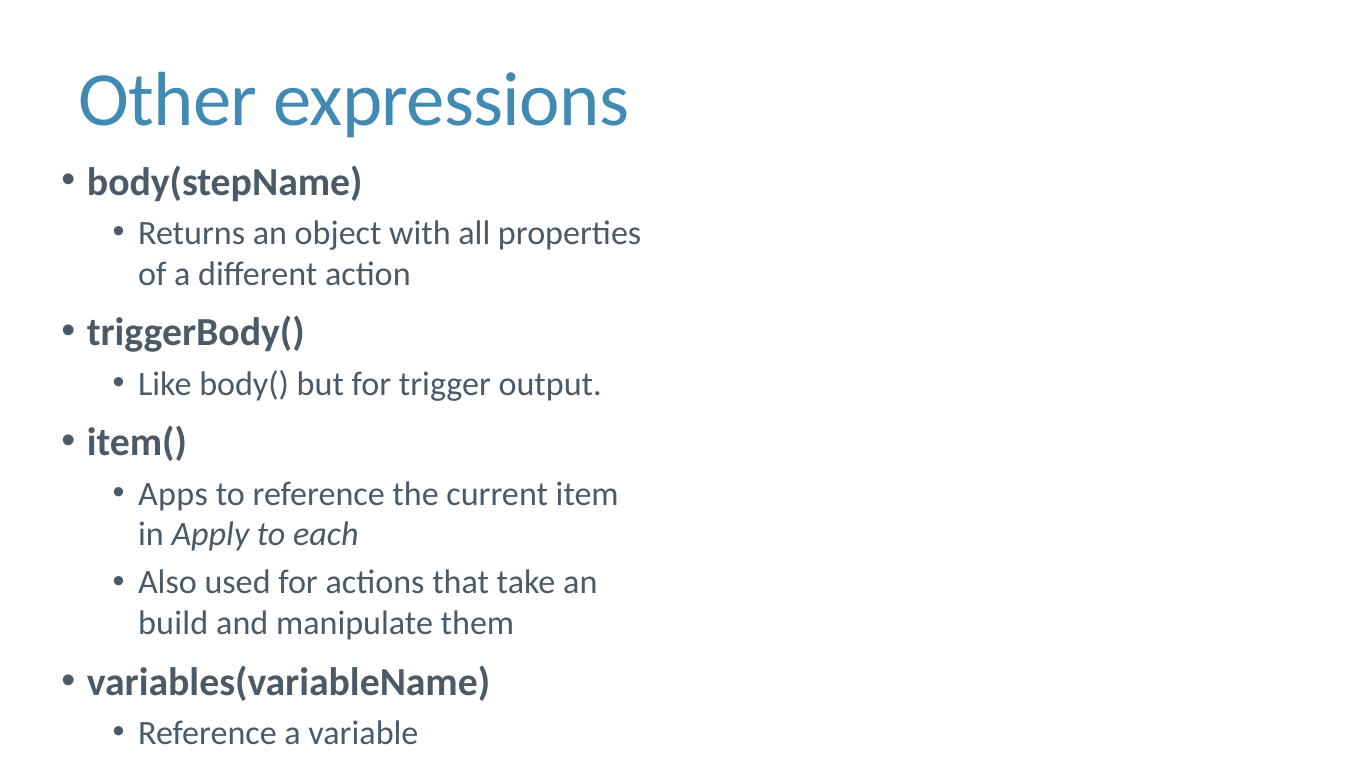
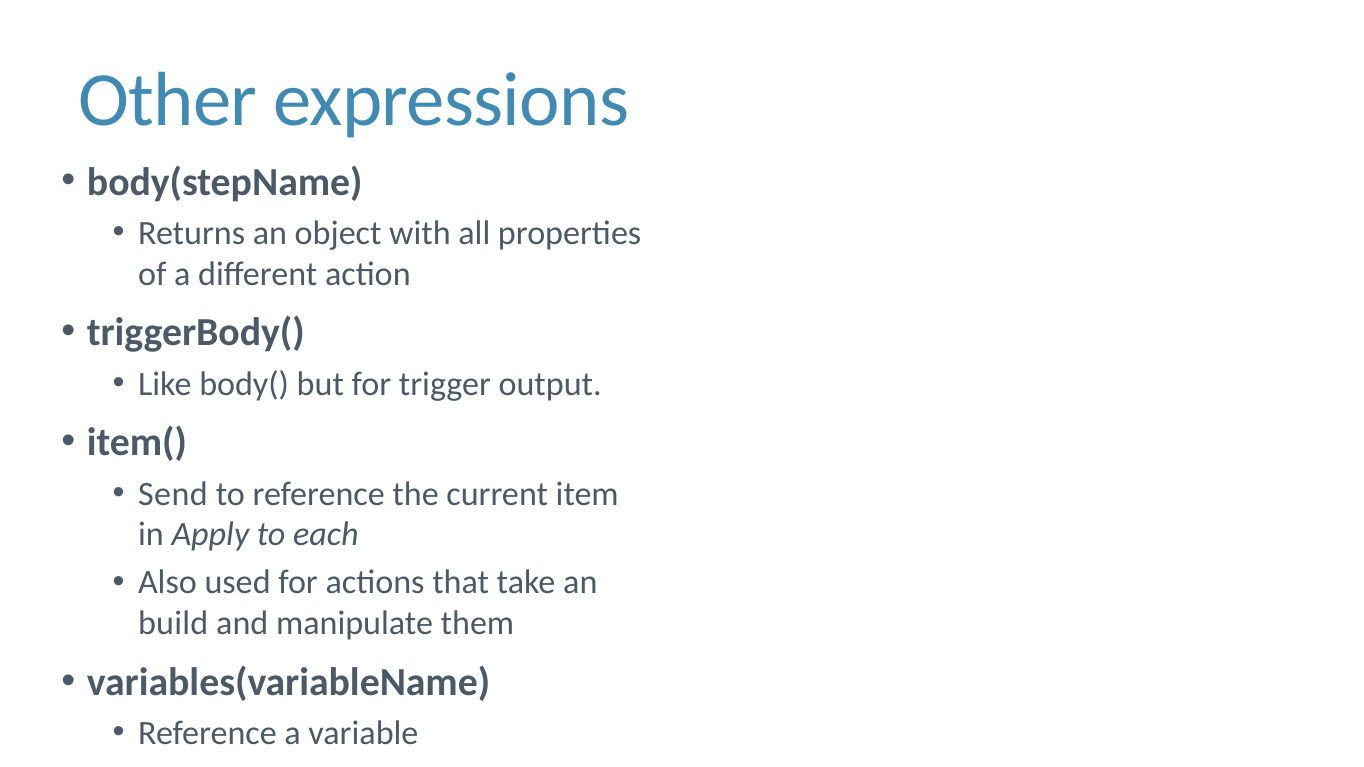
Apps: Apps -> Send
